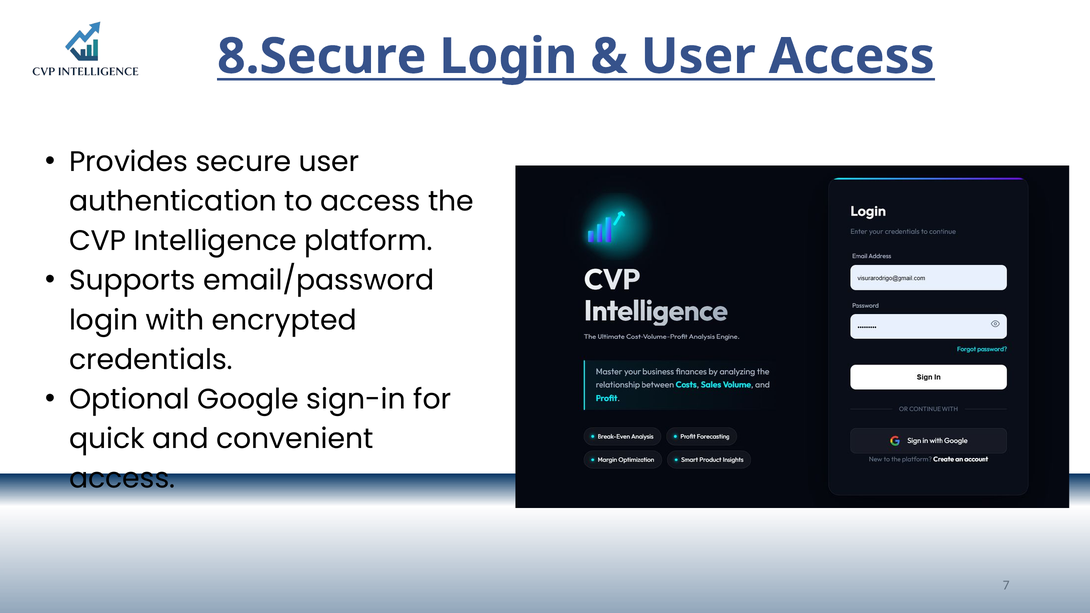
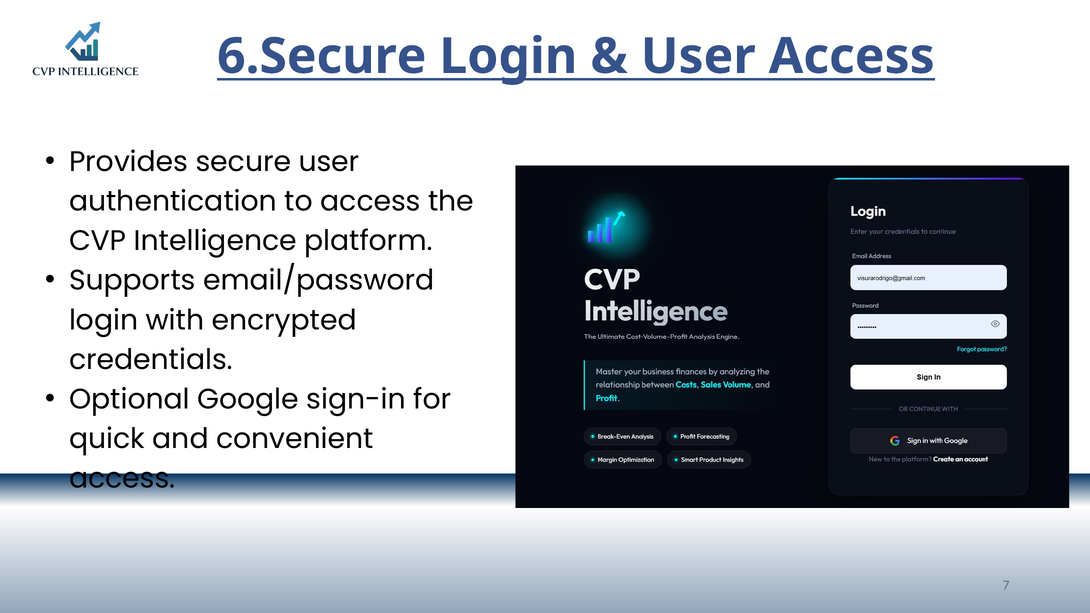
8.Secure: 8.Secure -> 6.Secure
